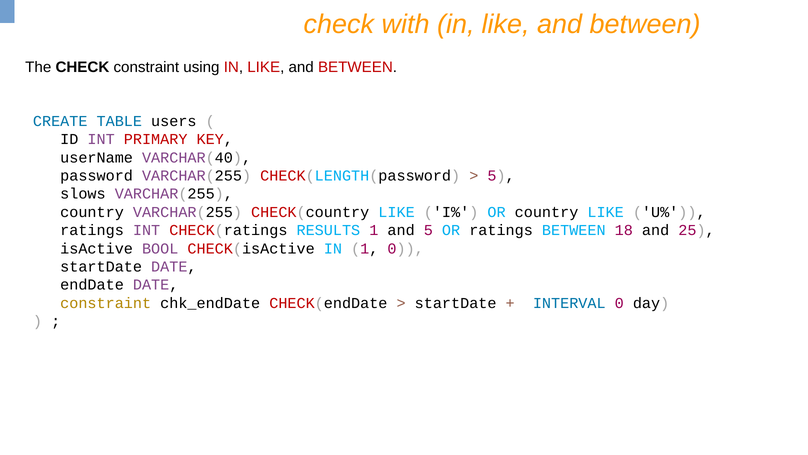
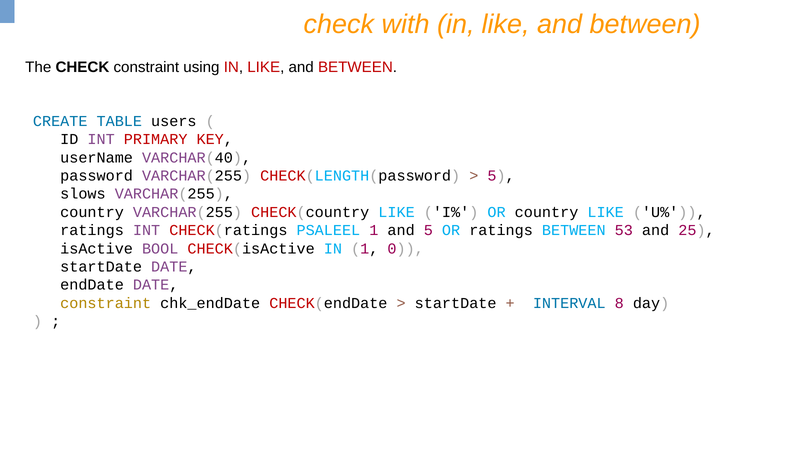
RESULTS: RESULTS -> PSALEEL
18: 18 -> 53
INTERVAL 0: 0 -> 8
